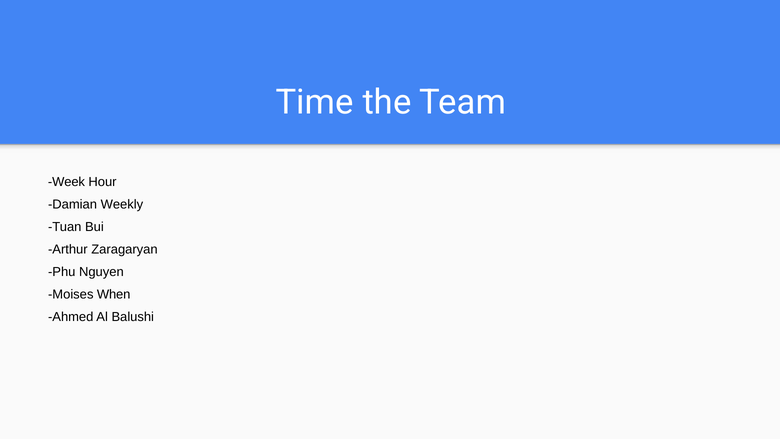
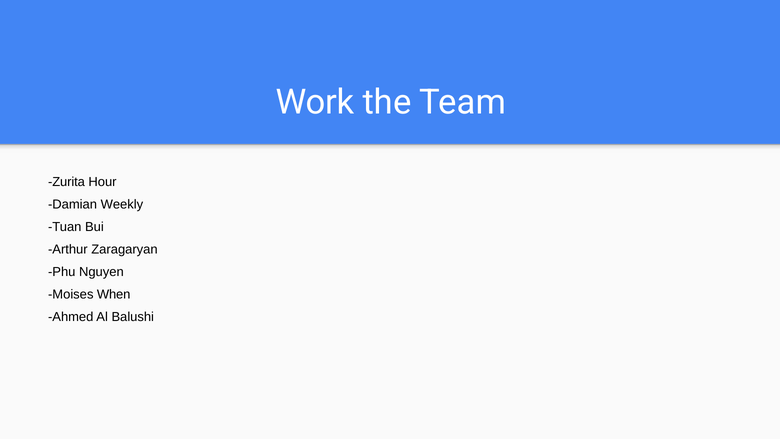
Time: Time -> Work
Week: Week -> Zurita
